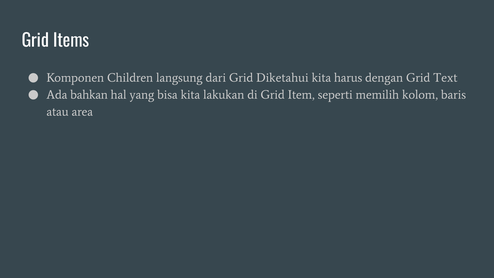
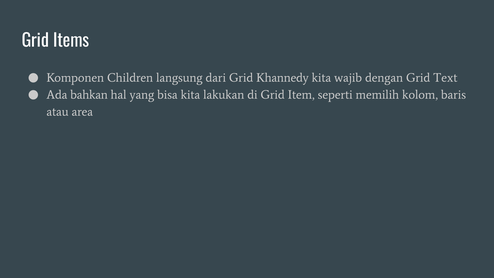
Diketahui: Diketahui -> Khannedy
harus: harus -> wajib
